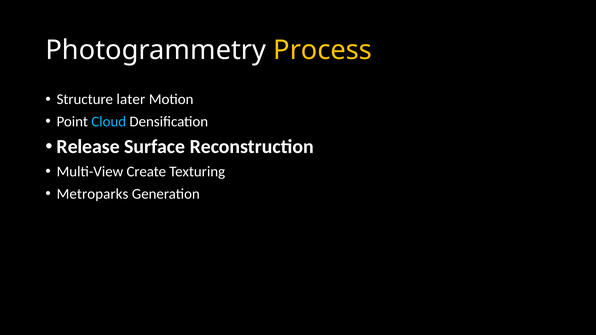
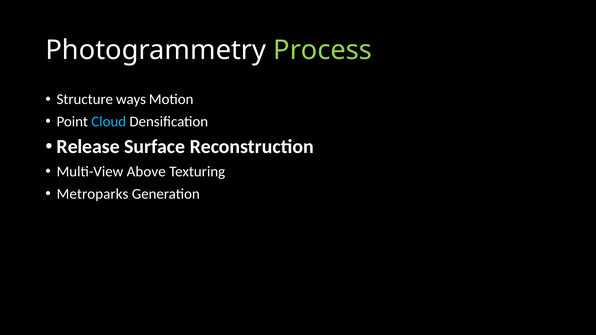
Process colour: yellow -> light green
later: later -> ways
Create: Create -> Above
